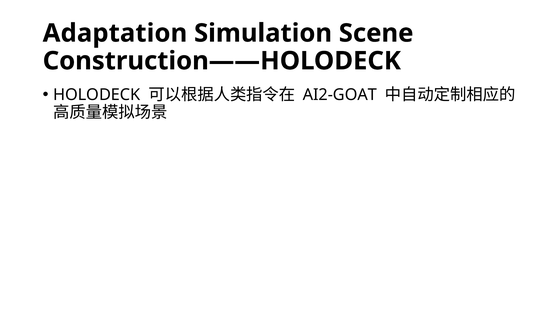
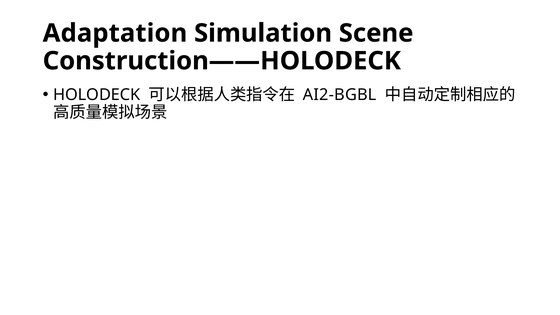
AI2-GOAT: AI2-GOAT -> AI2-BGBL
